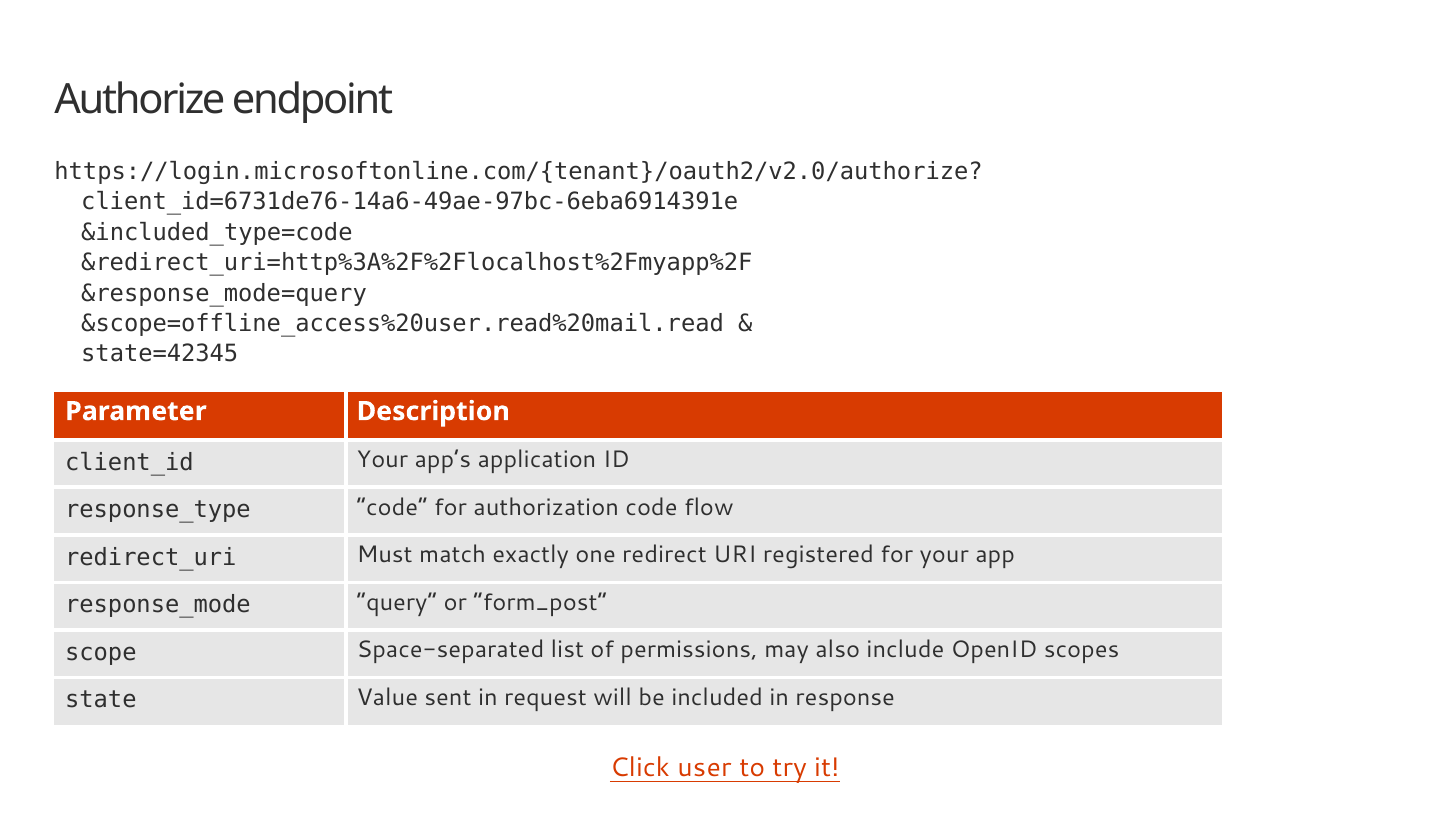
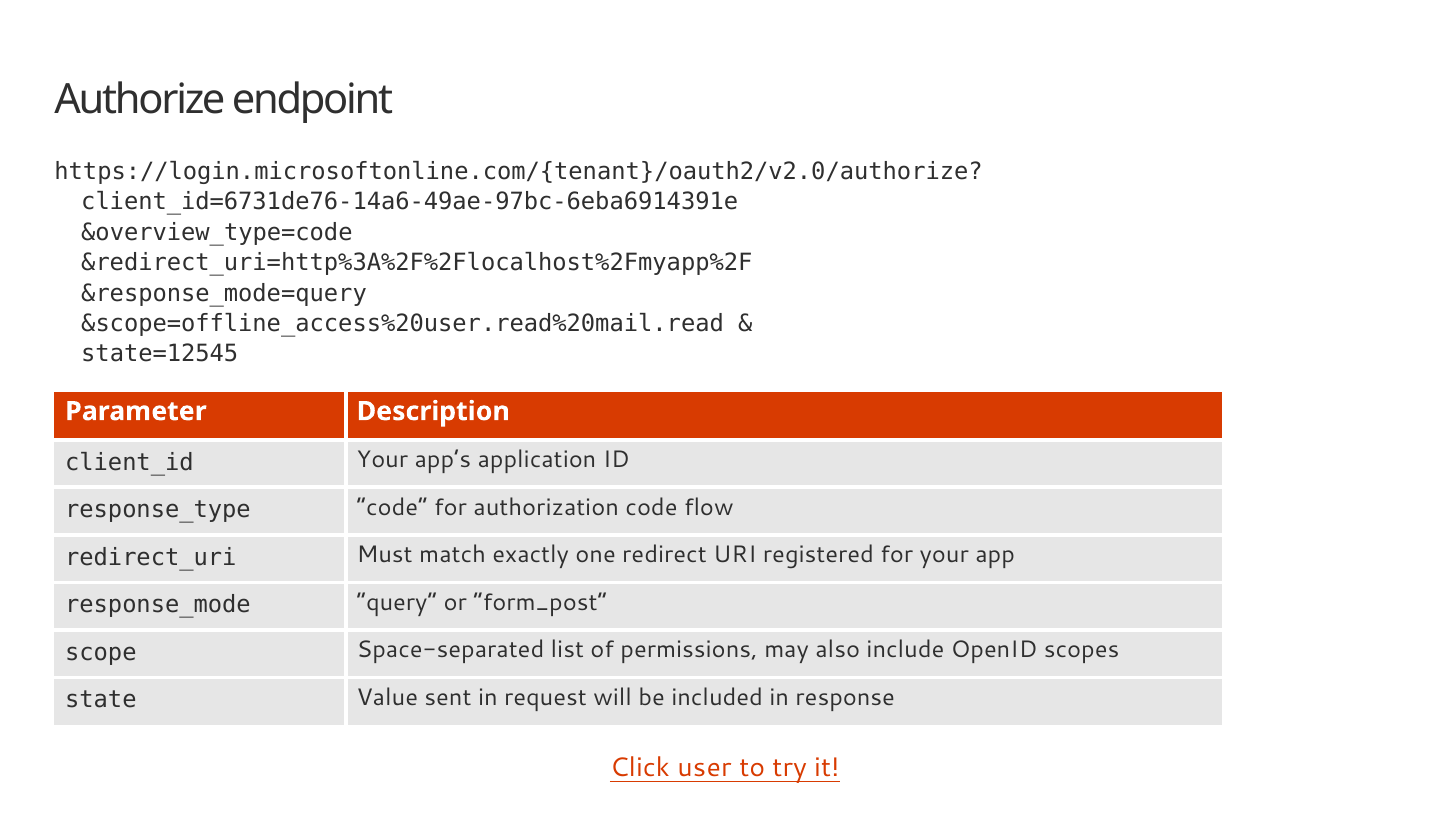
&included_type=code: &included_type=code -> &overview_type=code
state=42345: state=42345 -> state=12545
